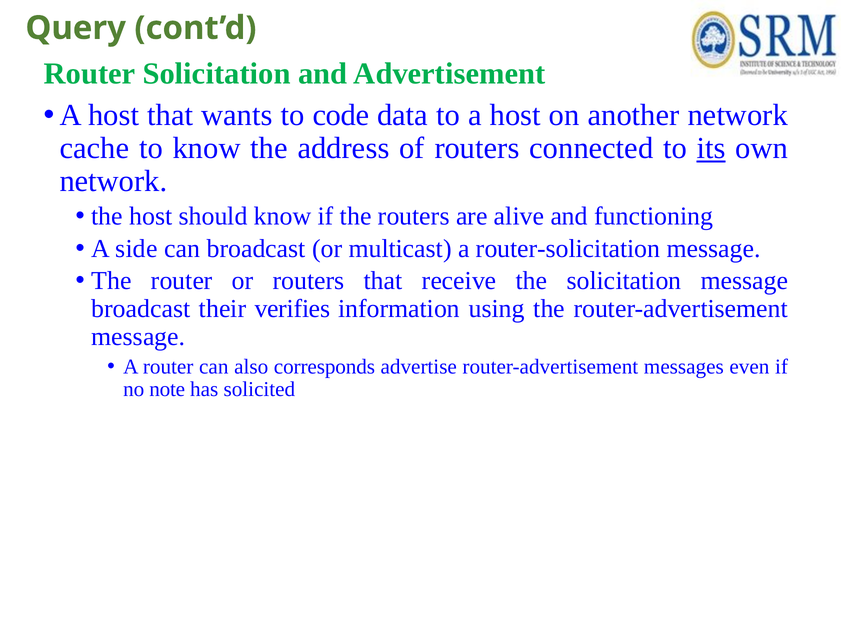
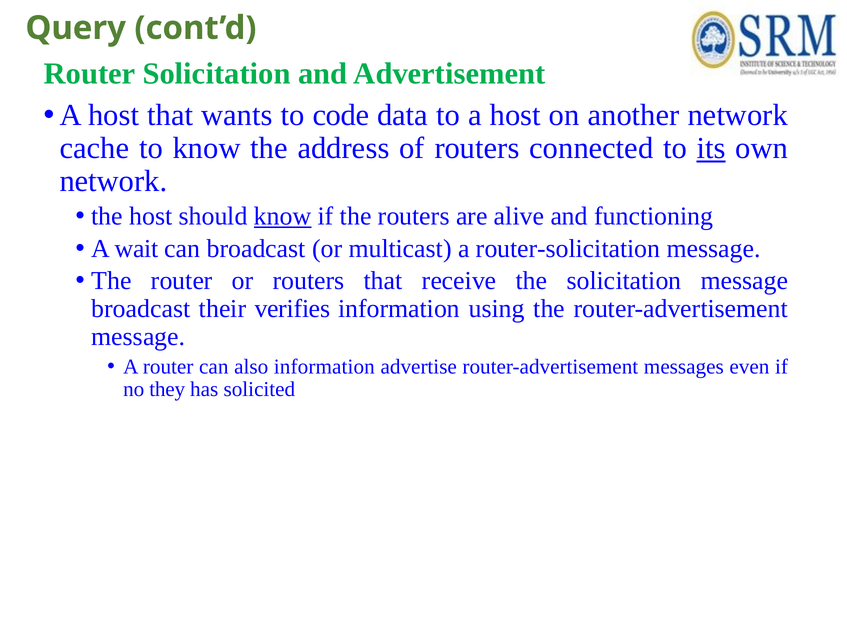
know at (283, 216) underline: none -> present
side: side -> wait
also corresponds: corresponds -> information
note: note -> they
